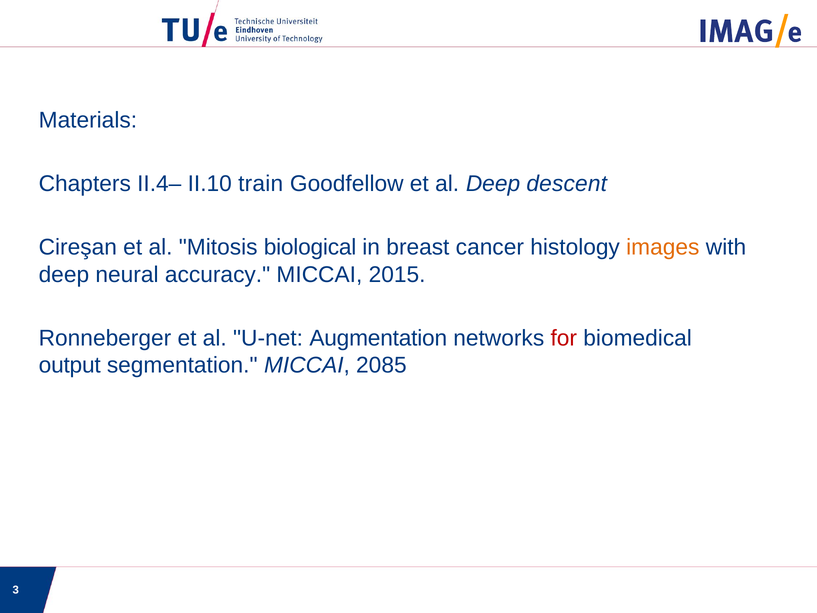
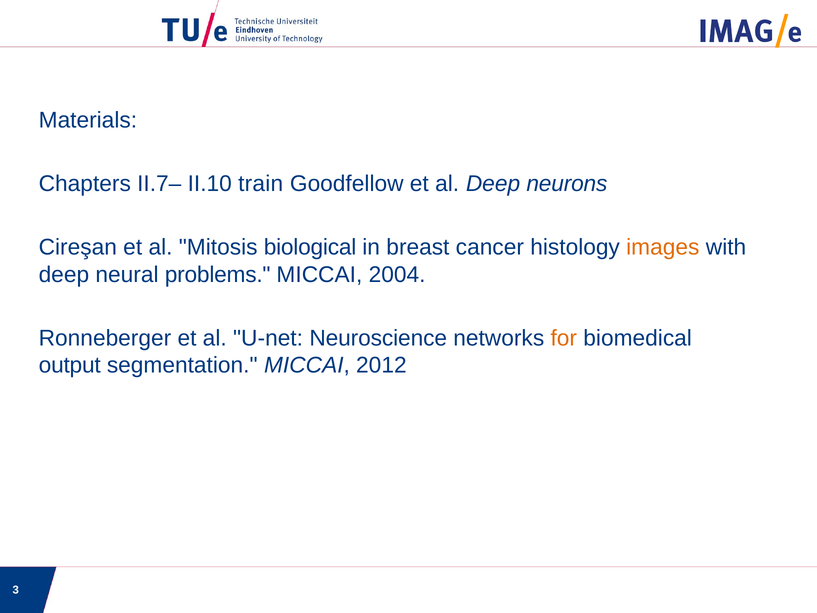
II.4–: II.4– -> II.7–
descent: descent -> neurons
accuracy: accuracy -> problems
2015: 2015 -> 2004
Augmentation: Augmentation -> Neuroscience
for colour: red -> orange
2085: 2085 -> 2012
